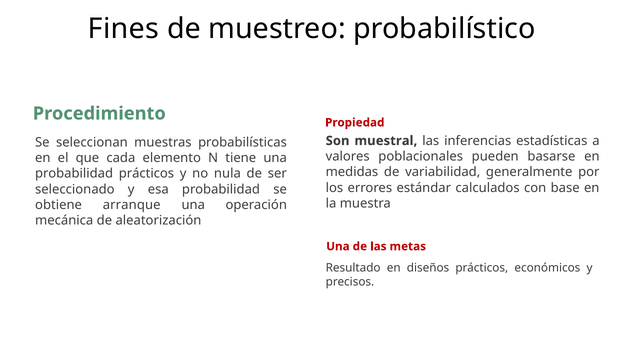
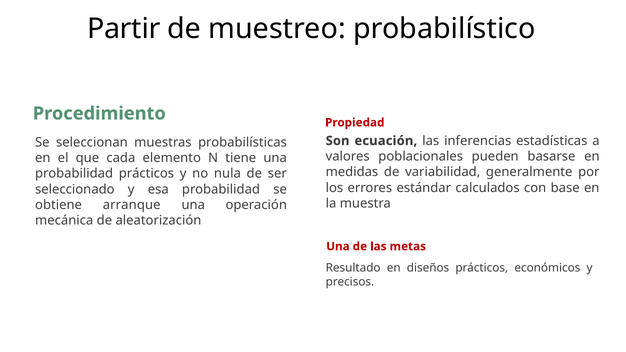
Fines: Fines -> Partir
muestral: muestral -> ecuación
